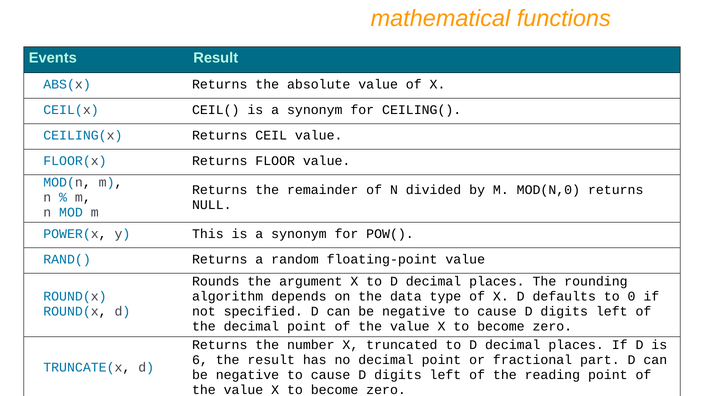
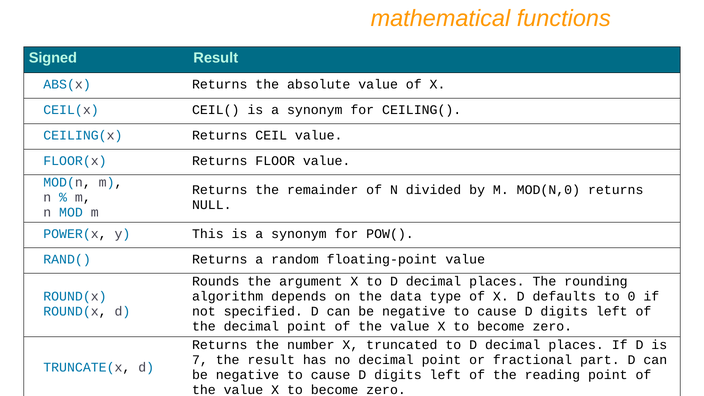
Events: Events -> Signed
6: 6 -> 7
